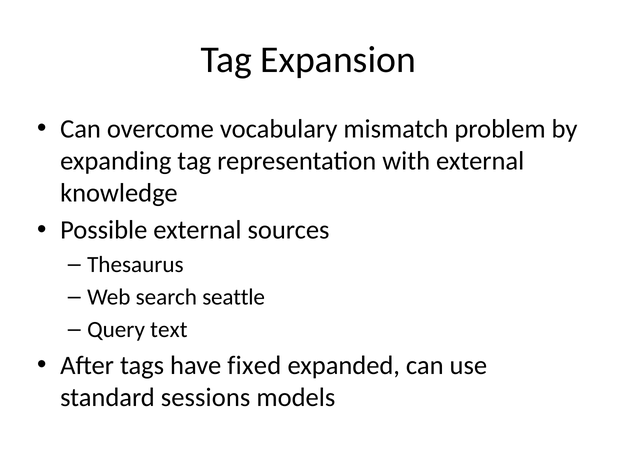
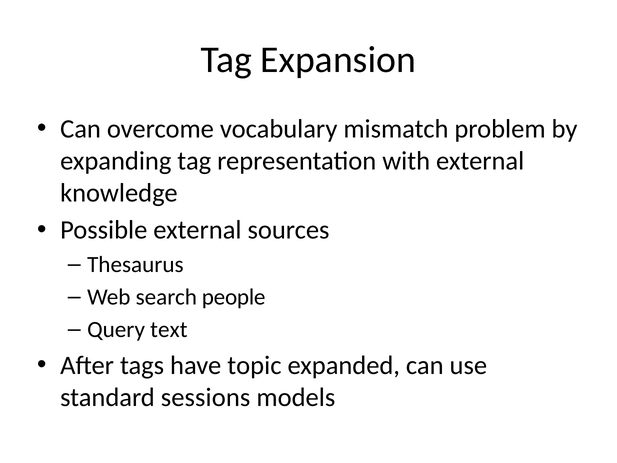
seattle: seattle -> people
fixed: fixed -> topic
